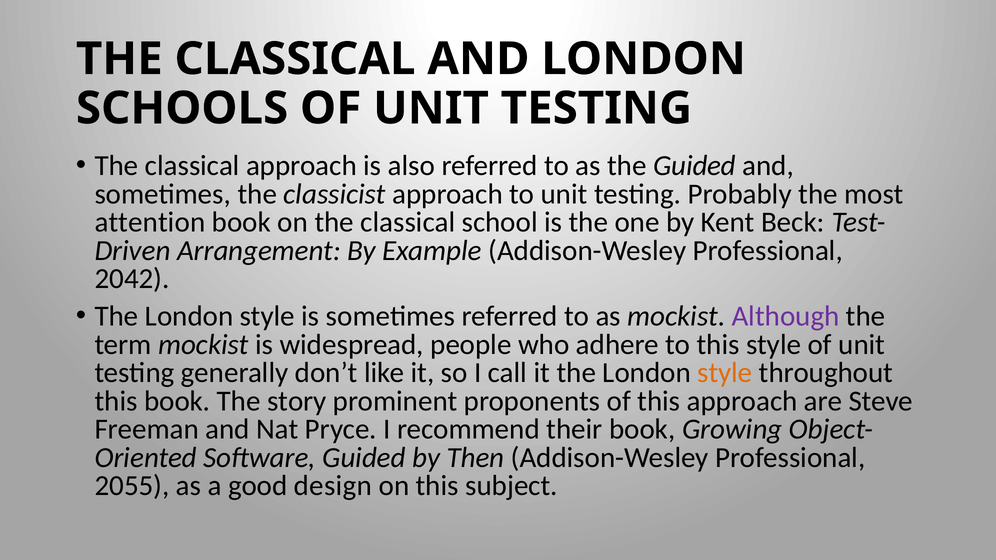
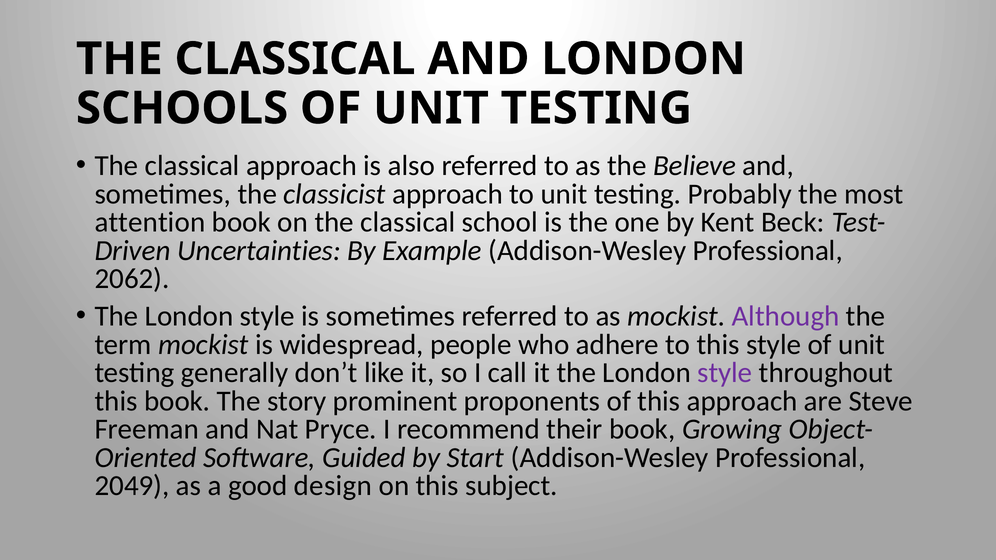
the Guided: Guided -> Believe
Arrangement: Arrangement -> Uncertainties
2042: 2042 -> 2062
style at (725, 373) colour: orange -> purple
Then: Then -> Start
2055: 2055 -> 2049
